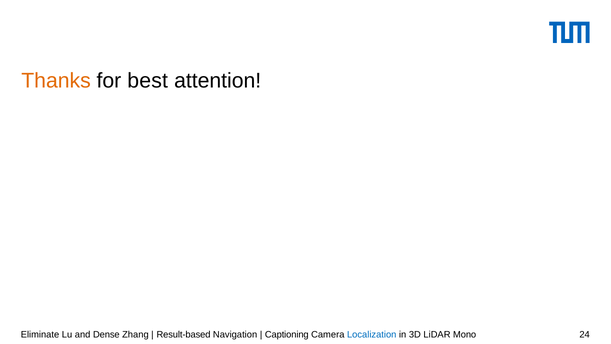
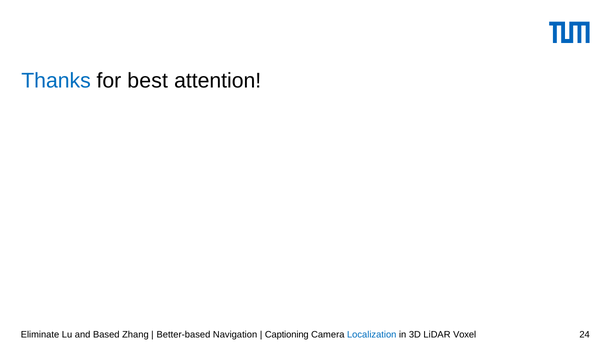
Thanks colour: orange -> blue
Dense: Dense -> Based
Result-based: Result-based -> Better-based
Mono: Mono -> Voxel
